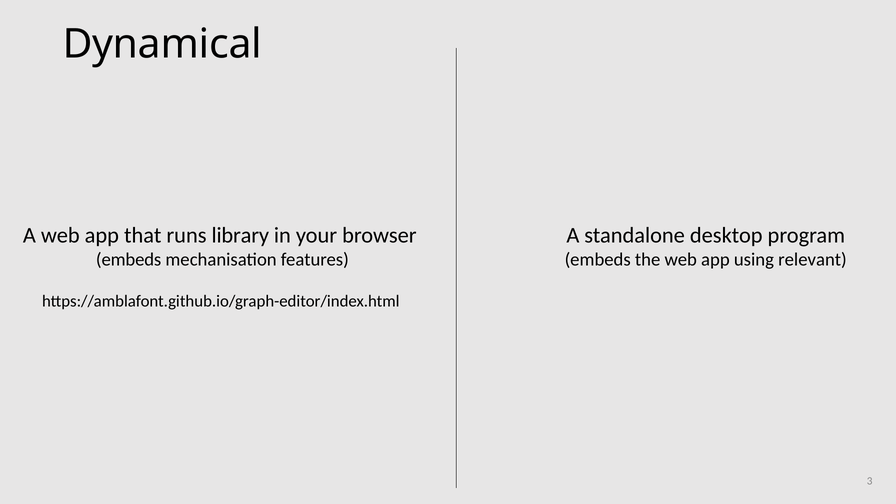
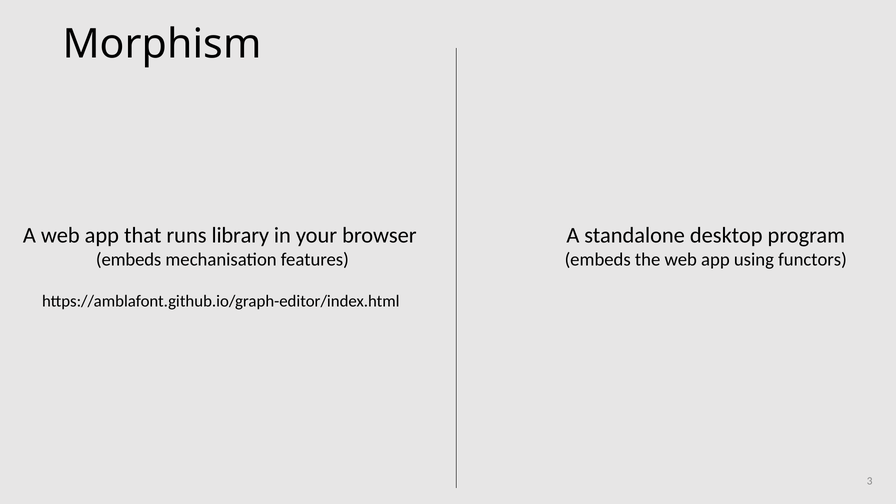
Dynamical: Dynamical -> Morphism
relevant: relevant -> functors
